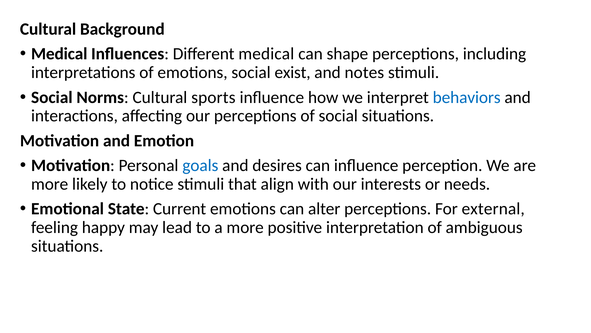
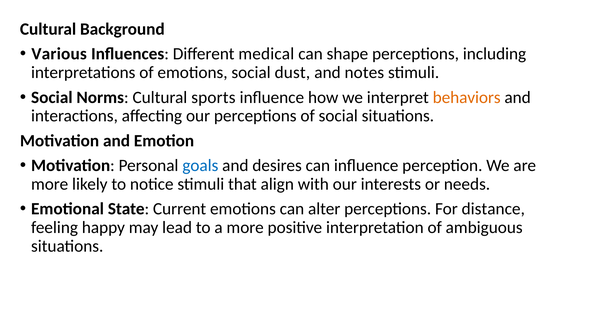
Medical at (59, 54): Medical -> Various
exist: exist -> dust
behaviors colour: blue -> orange
external: external -> distance
